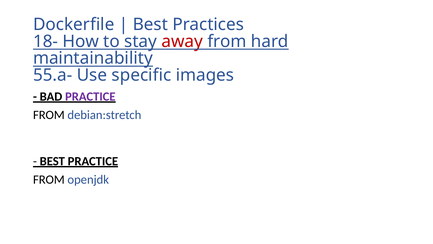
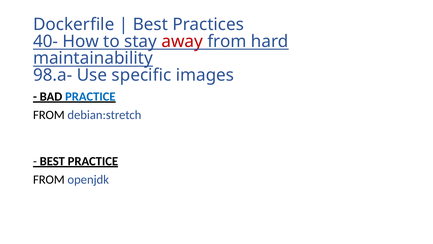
18-: 18- -> 40-
55.a-: 55.a- -> 98.a-
PRACTICE at (90, 96) colour: purple -> blue
